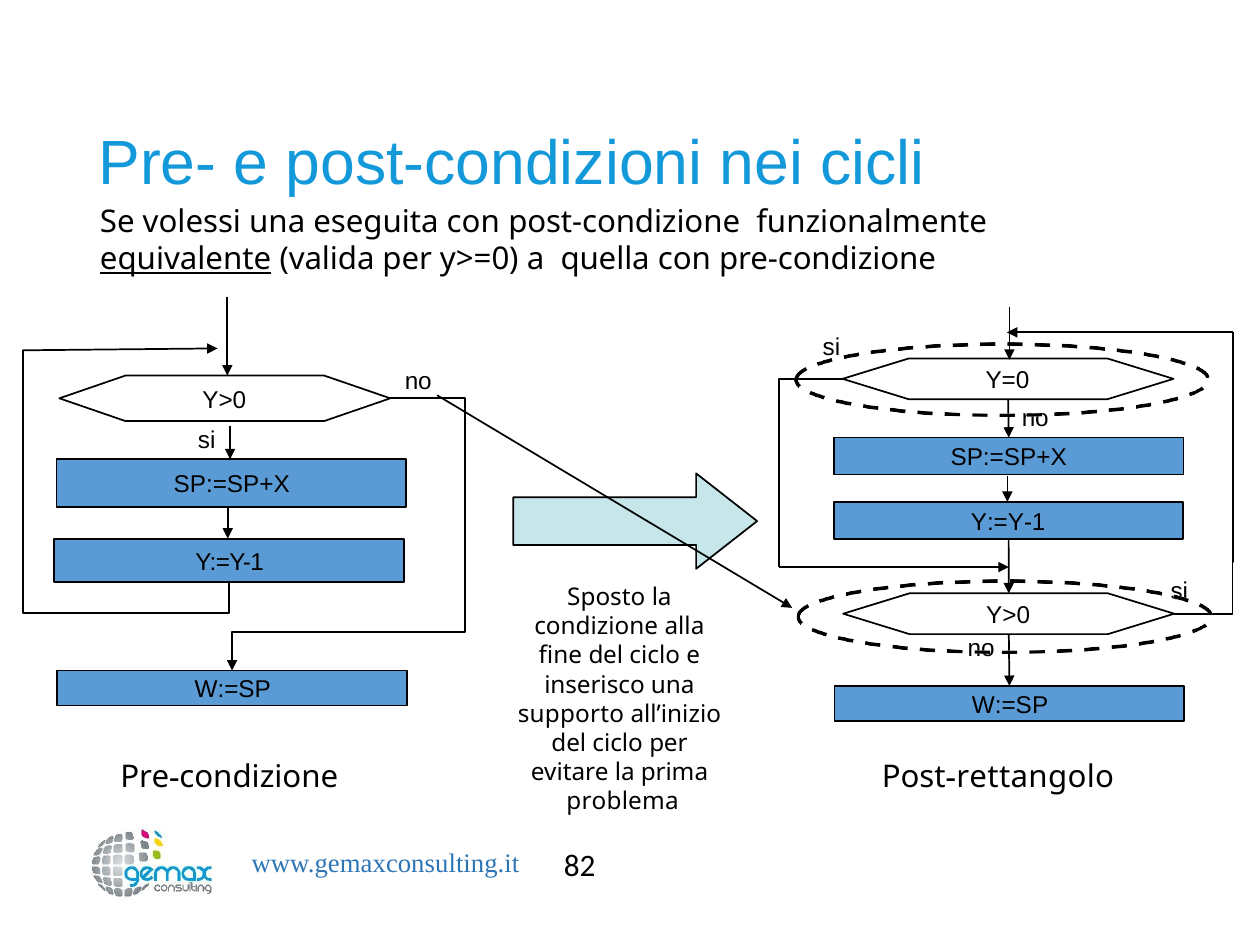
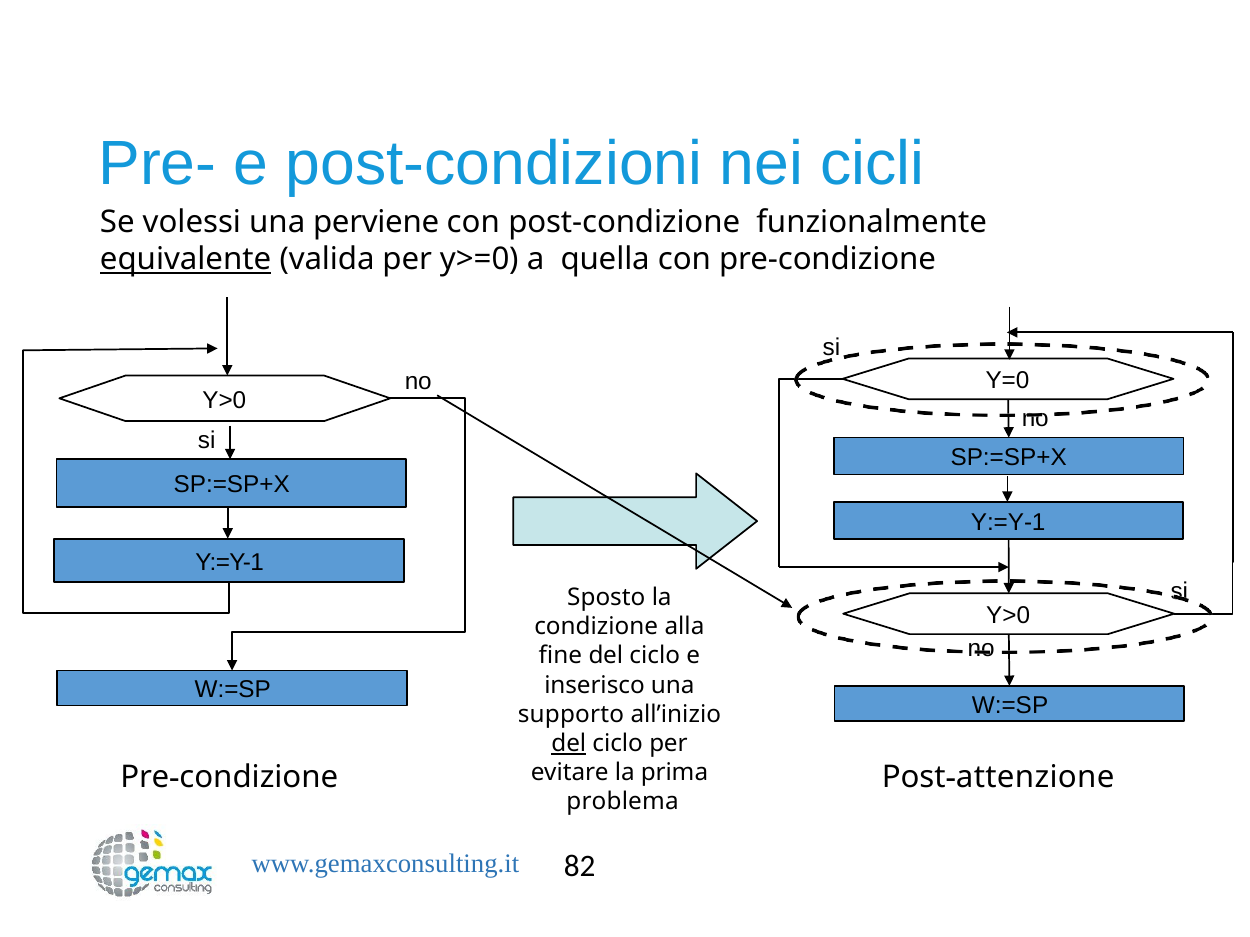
eseguita: eseguita -> perviene
del at (569, 744) underline: none -> present
rettangolo: rettangolo -> attenzione
